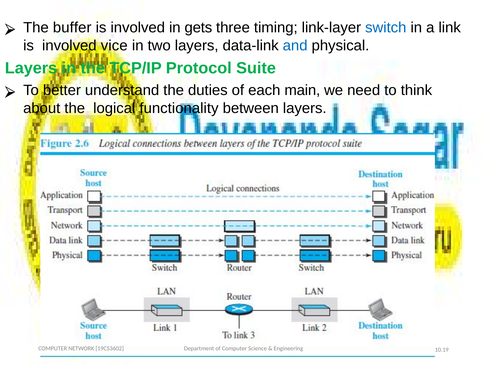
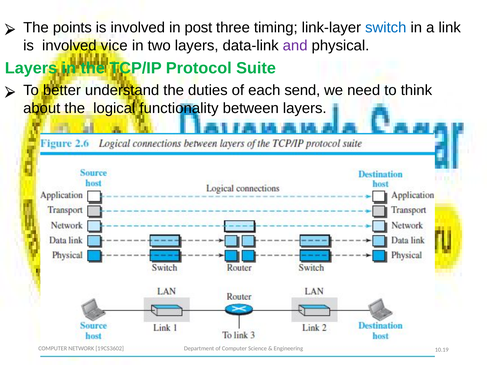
buffer: buffer -> points
gets: gets -> post
and colour: blue -> purple
main: main -> send
